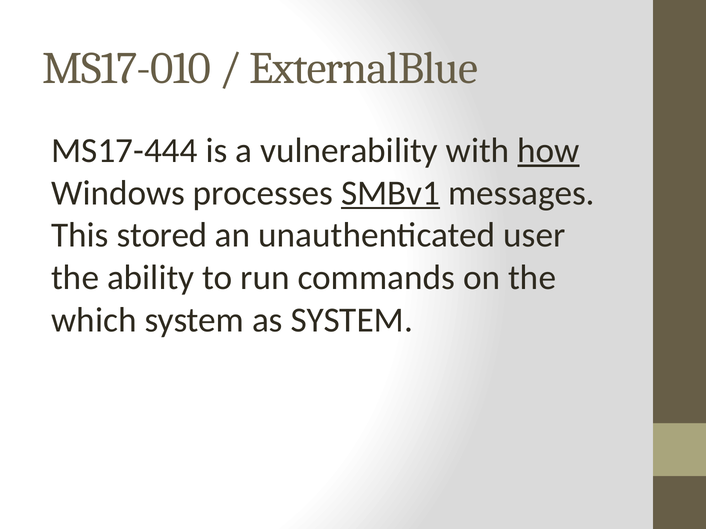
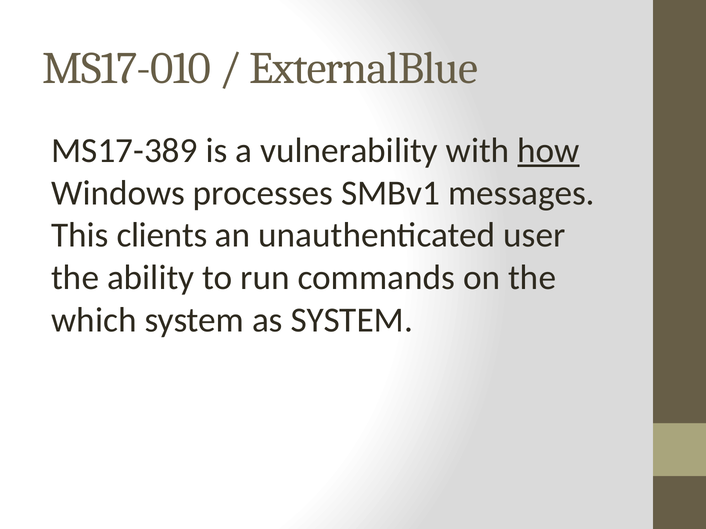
MS17-444: MS17-444 -> MS17-389
SMBv1 underline: present -> none
stored: stored -> clients
